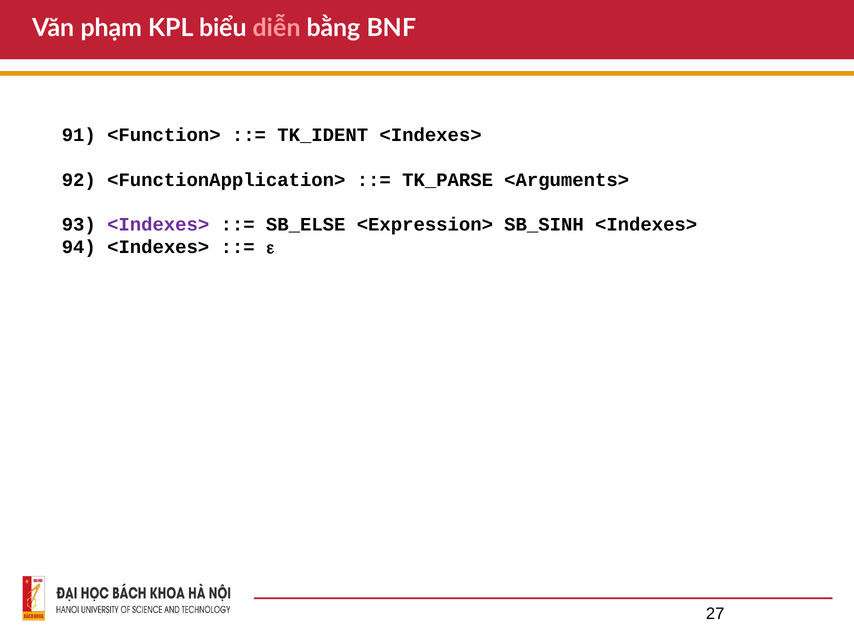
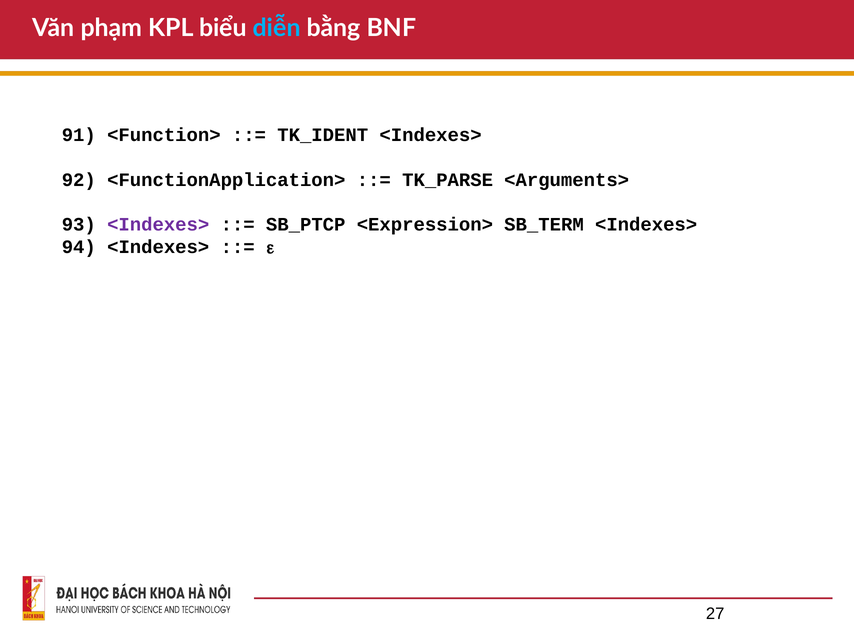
diễn colour: pink -> light blue
SB_ELSE: SB_ELSE -> SB_PTCP
SB_SINH: SB_SINH -> SB_TERM
